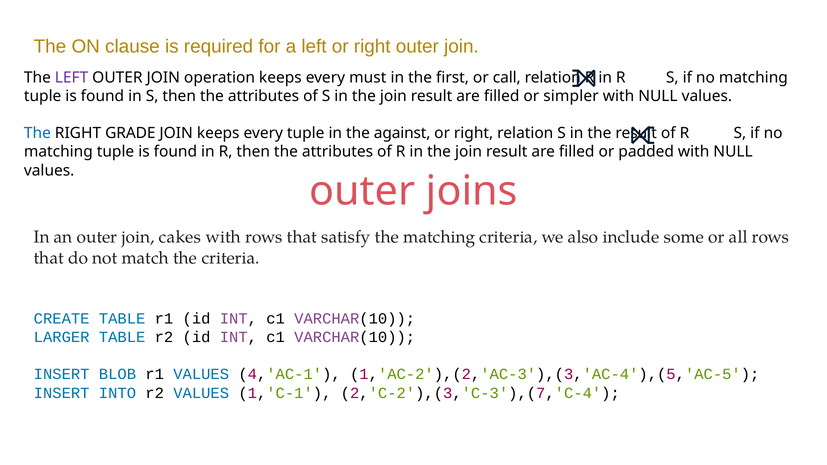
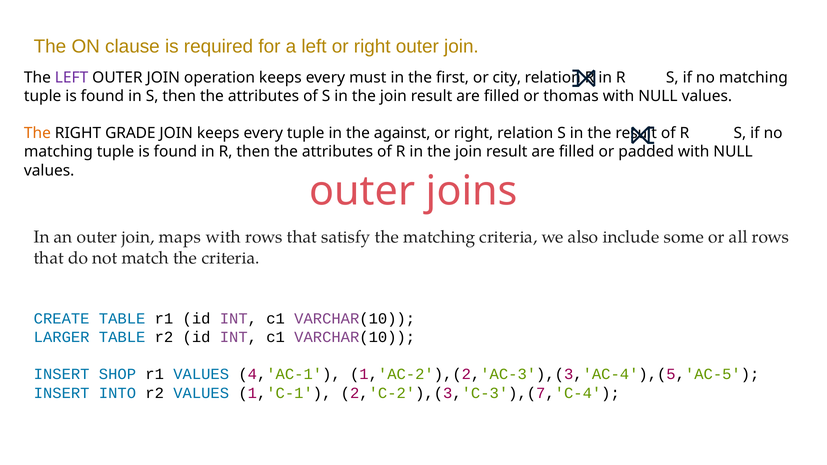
call: call -> city
simpler: simpler -> thomas
The at (37, 133) colour: blue -> orange
cakes: cakes -> maps
BLOB: BLOB -> SHOP
